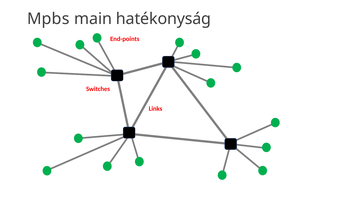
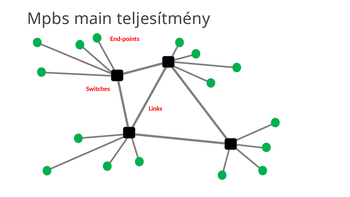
hatékonyság: hatékonyság -> teljesítmény
